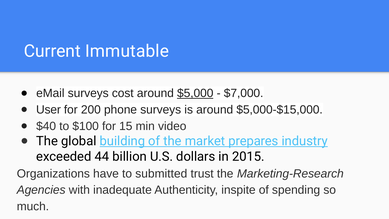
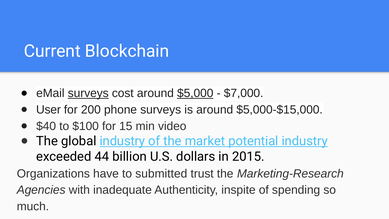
Immutable: Immutable -> Blockchain
surveys at (88, 93) underline: none -> present
global building: building -> industry
prepares: prepares -> potential
